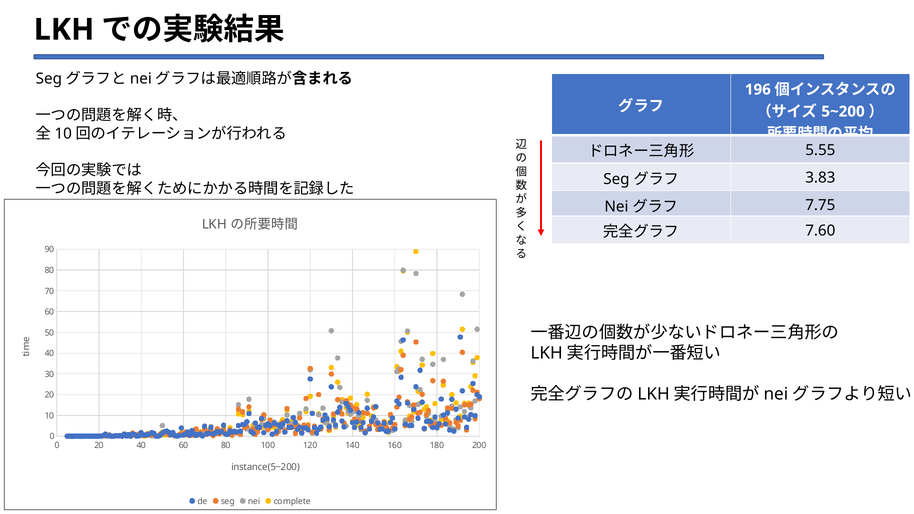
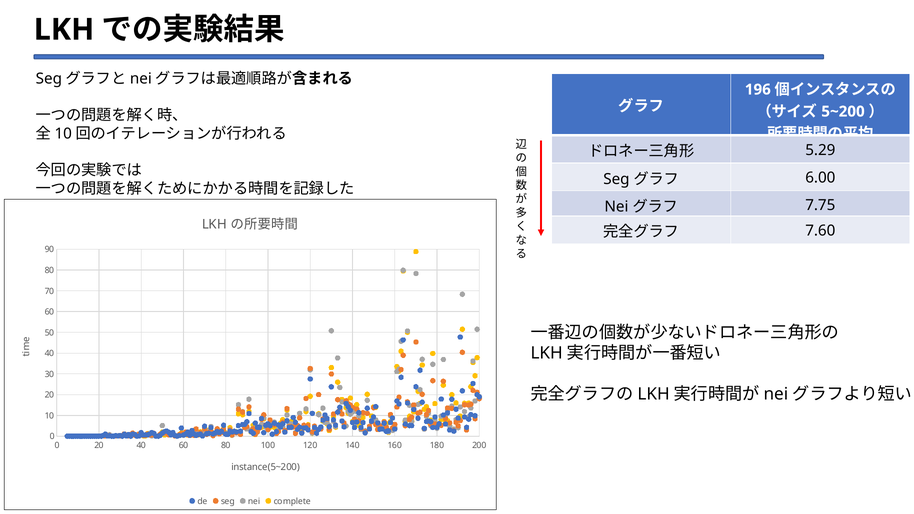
5.55: 5.55 -> 5.29
3.83: 3.83 -> 6.00
